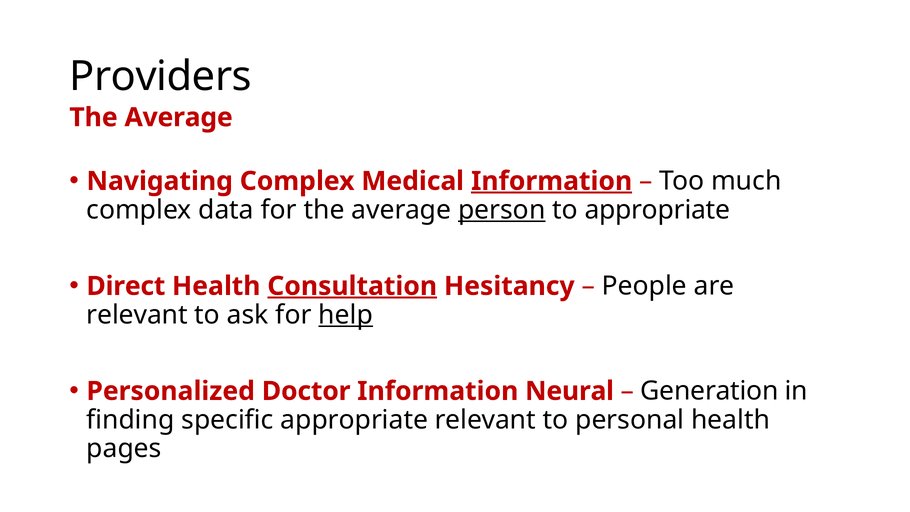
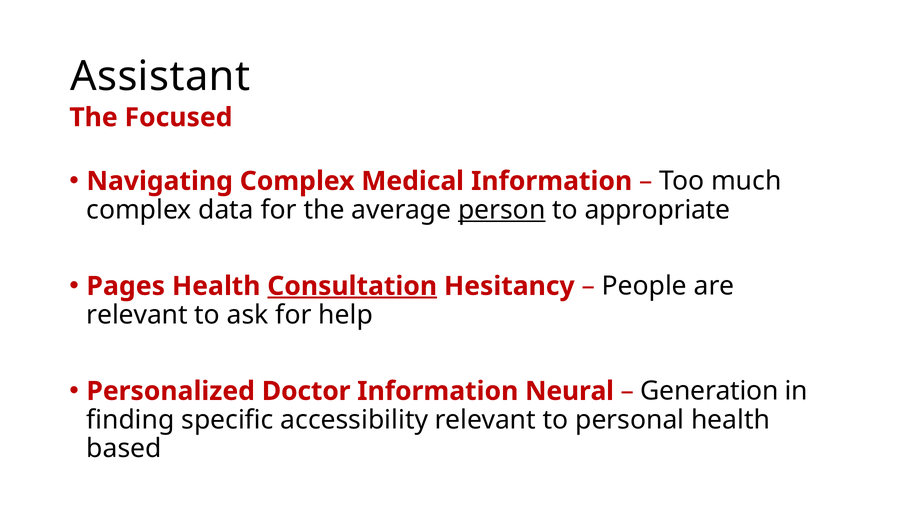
Providers: Providers -> Assistant
Average at (179, 117): Average -> Focused
Information at (552, 181) underline: present -> none
Direct: Direct -> Pages
help underline: present -> none
specific appropriate: appropriate -> accessibility
pages: pages -> based
